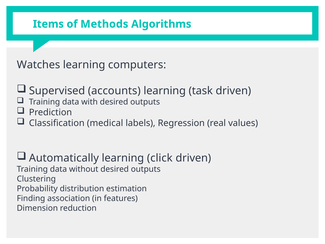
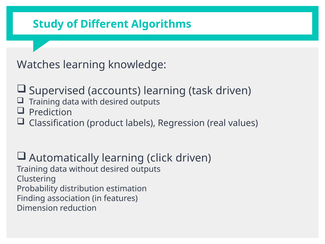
Items: Items -> Study
Methods: Methods -> Different
computers: computers -> knowledge
medical: medical -> product
